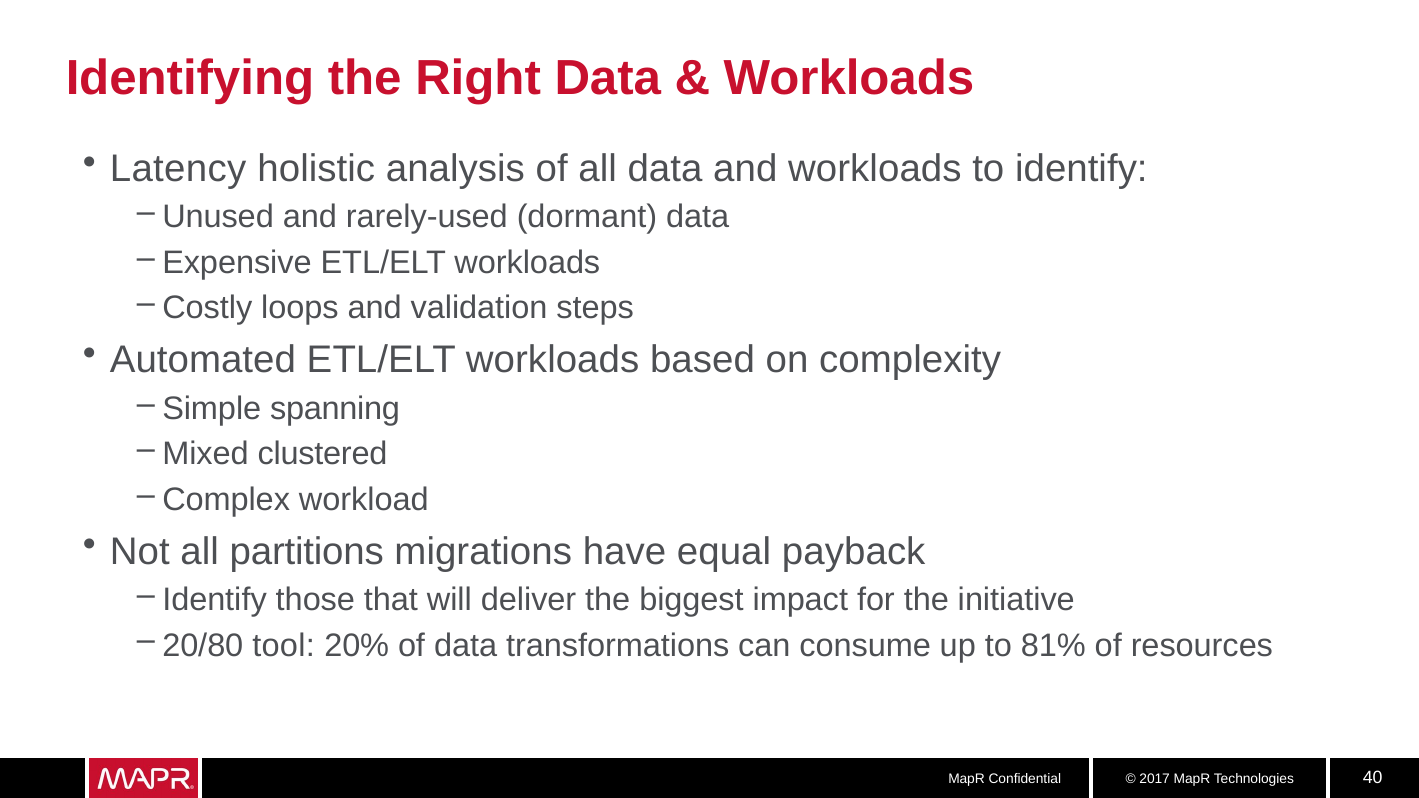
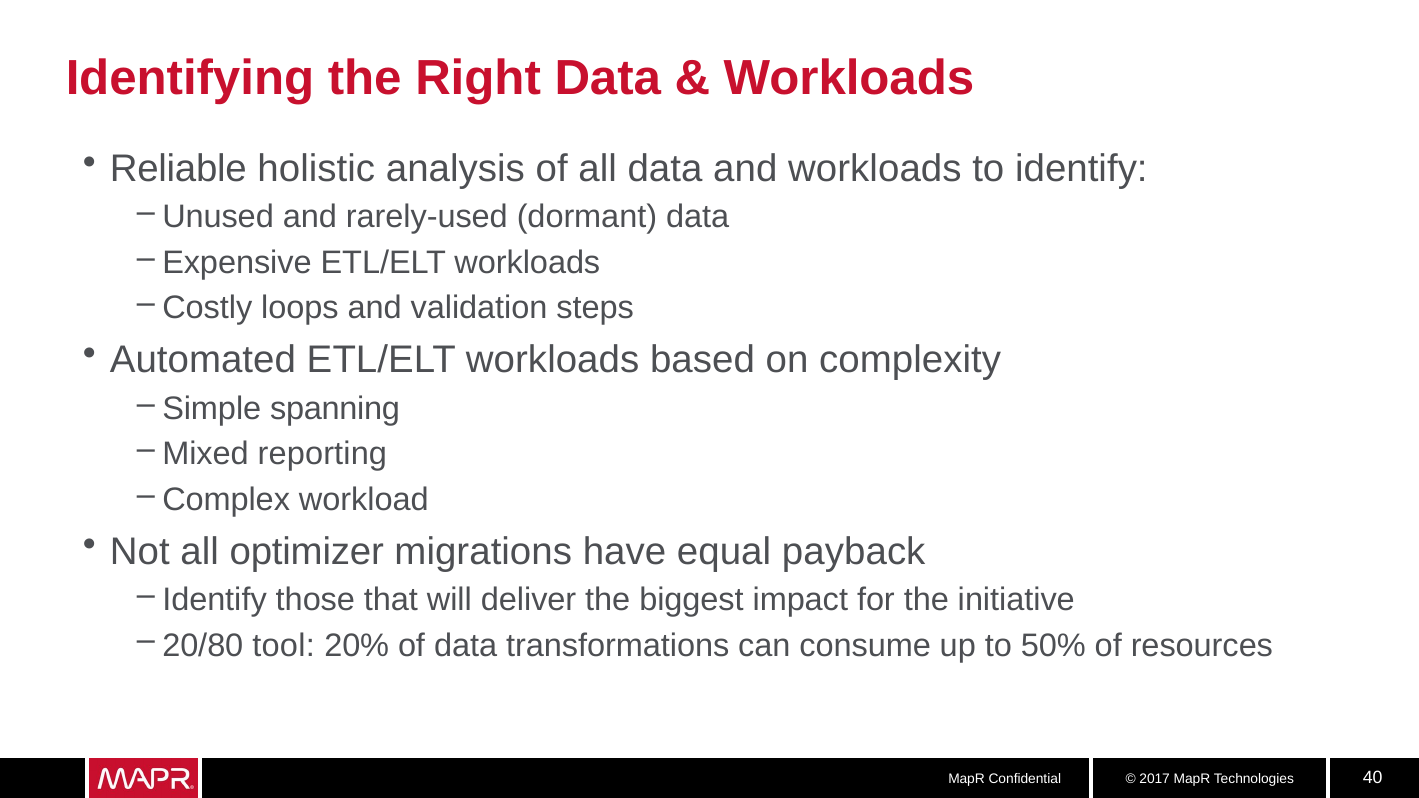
Latency: Latency -> Reliable
clustered: clustered -> reporting
partitions: partitions -> optimizer
81%: 81% -> 50%
